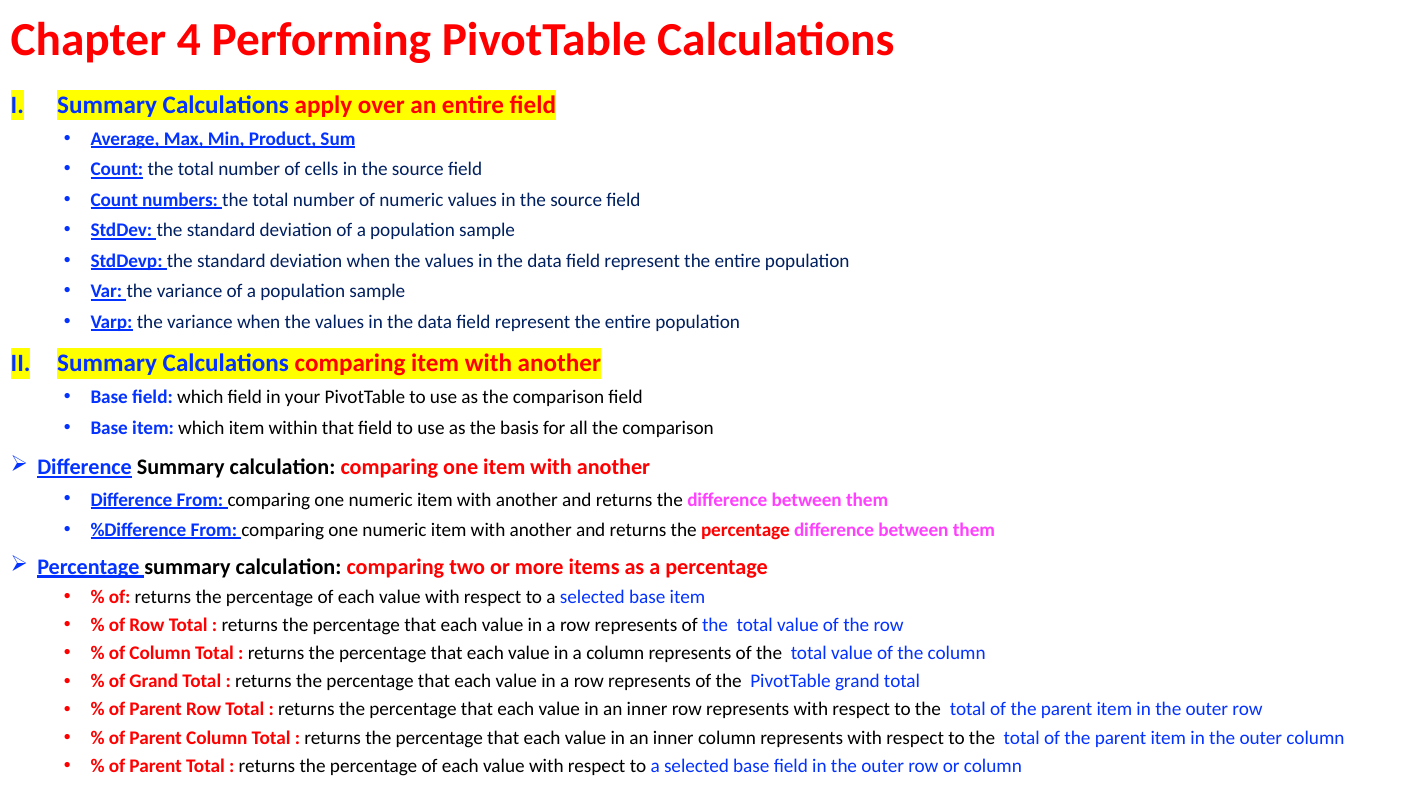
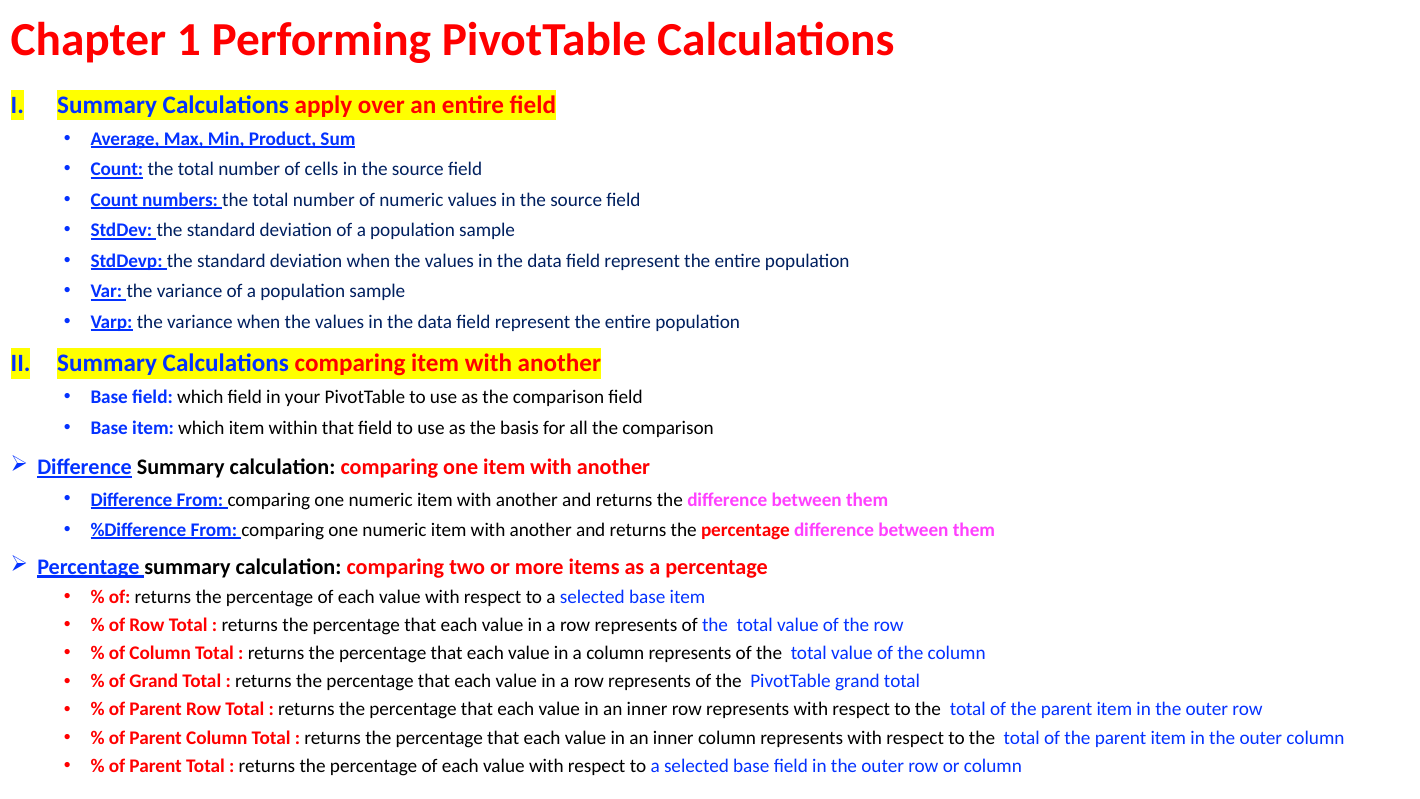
4: 4 -> 1
